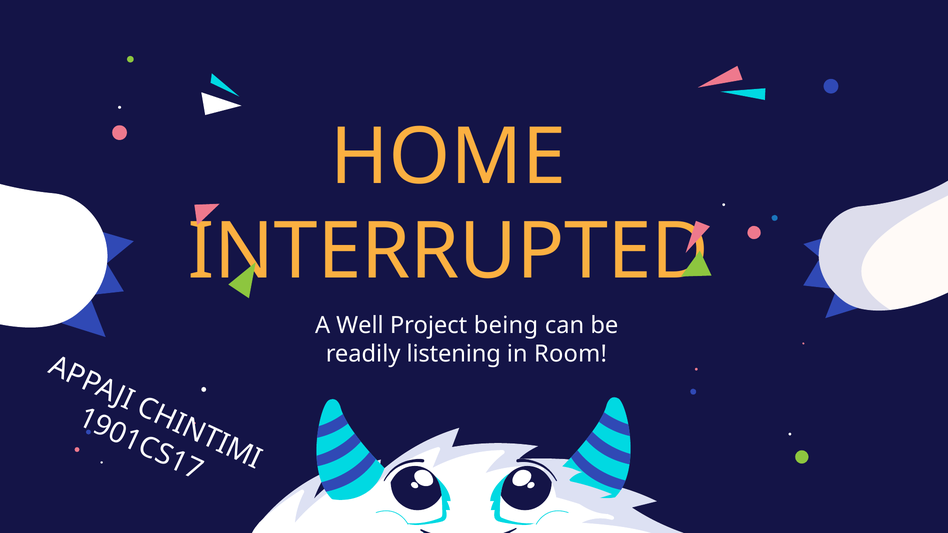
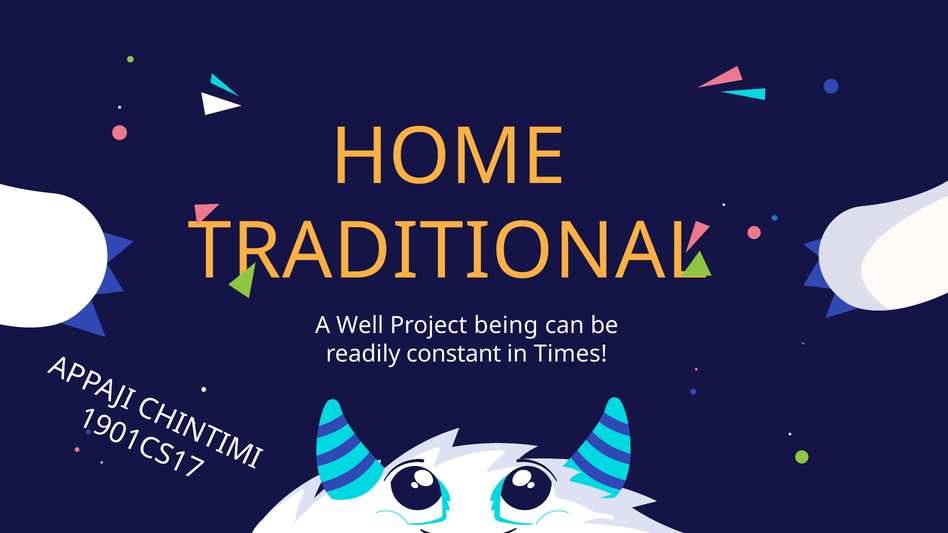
INTERRUPTED: INTERRUPTED -> TRADITIONAL
listening: listening -> constant
Room: Room -> Times
